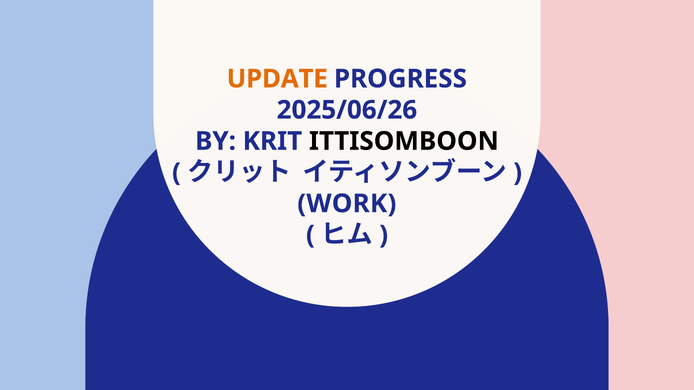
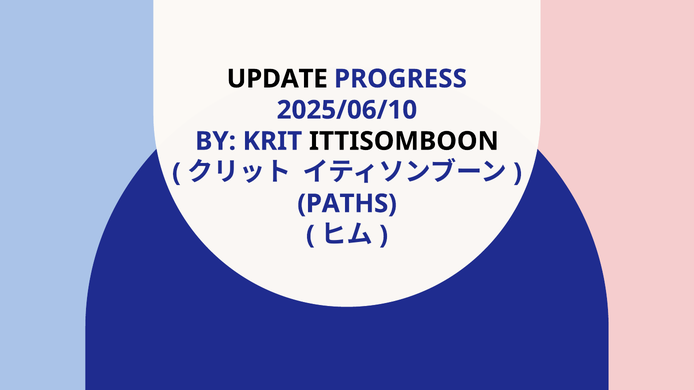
UPDATE colour: orange -> black
2025/06/26: 2025/06/26 -> 2025/06/10
WORK: WORK -> PATHS
